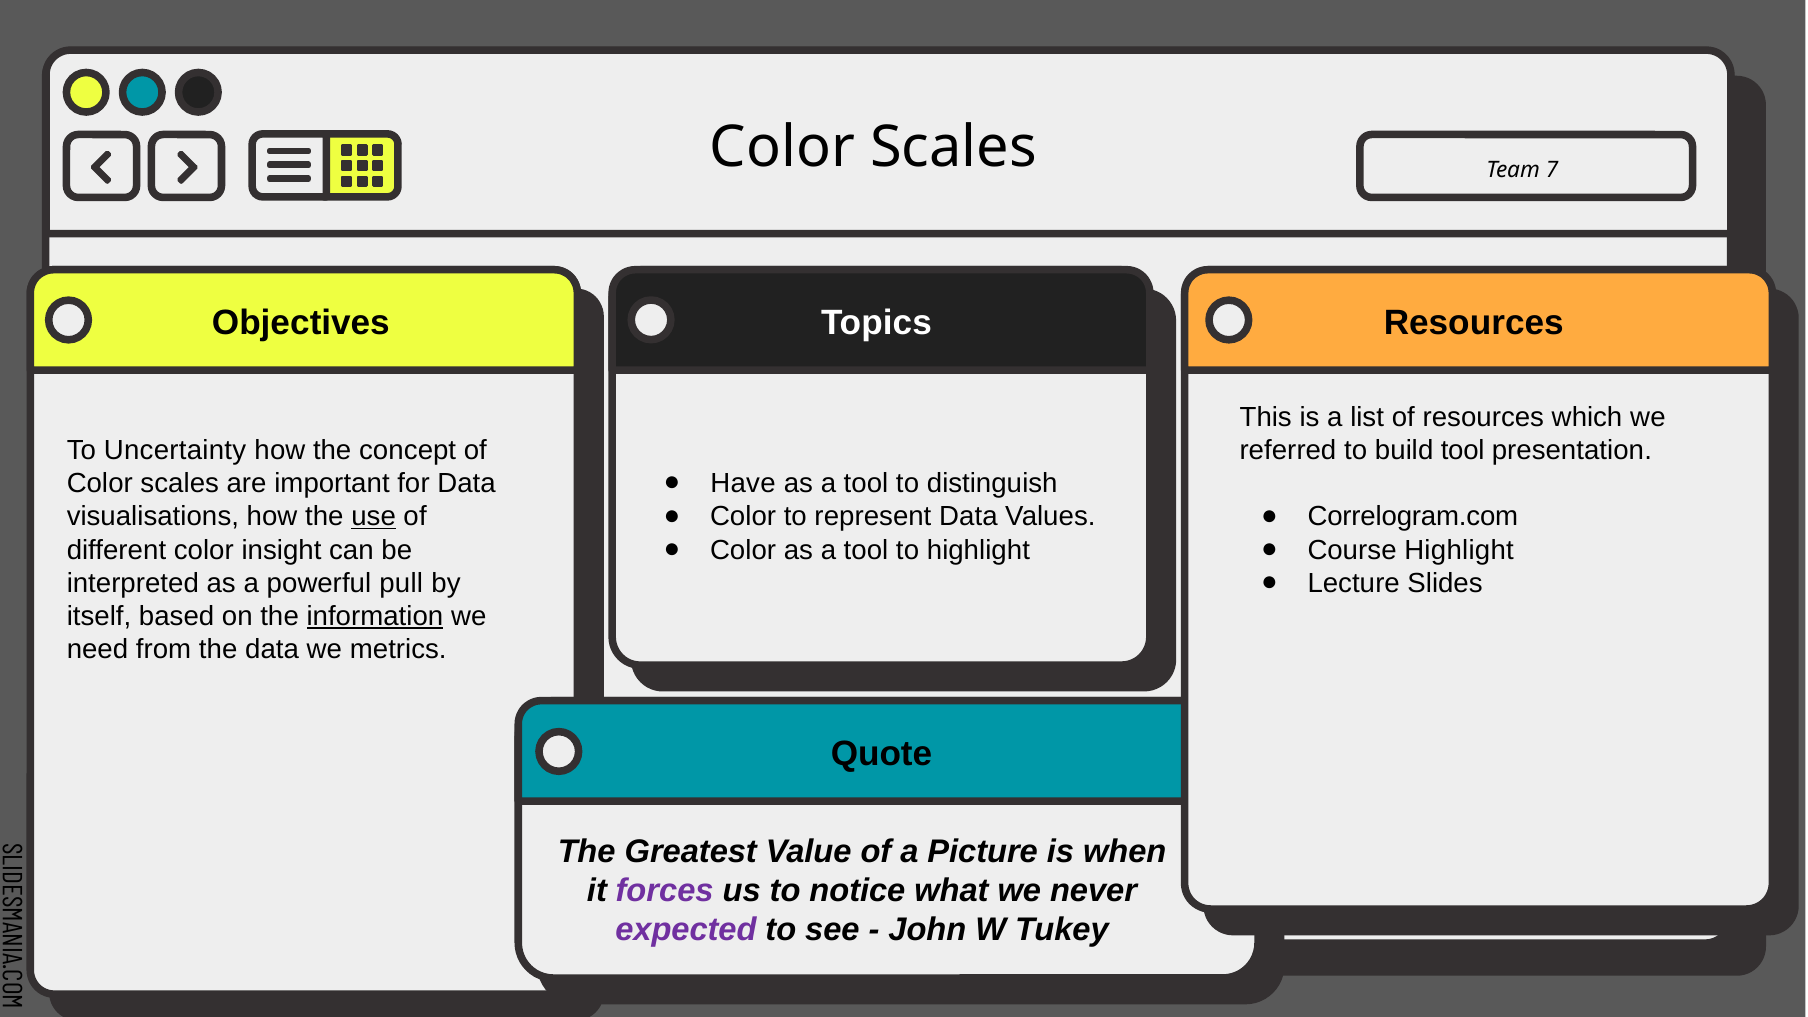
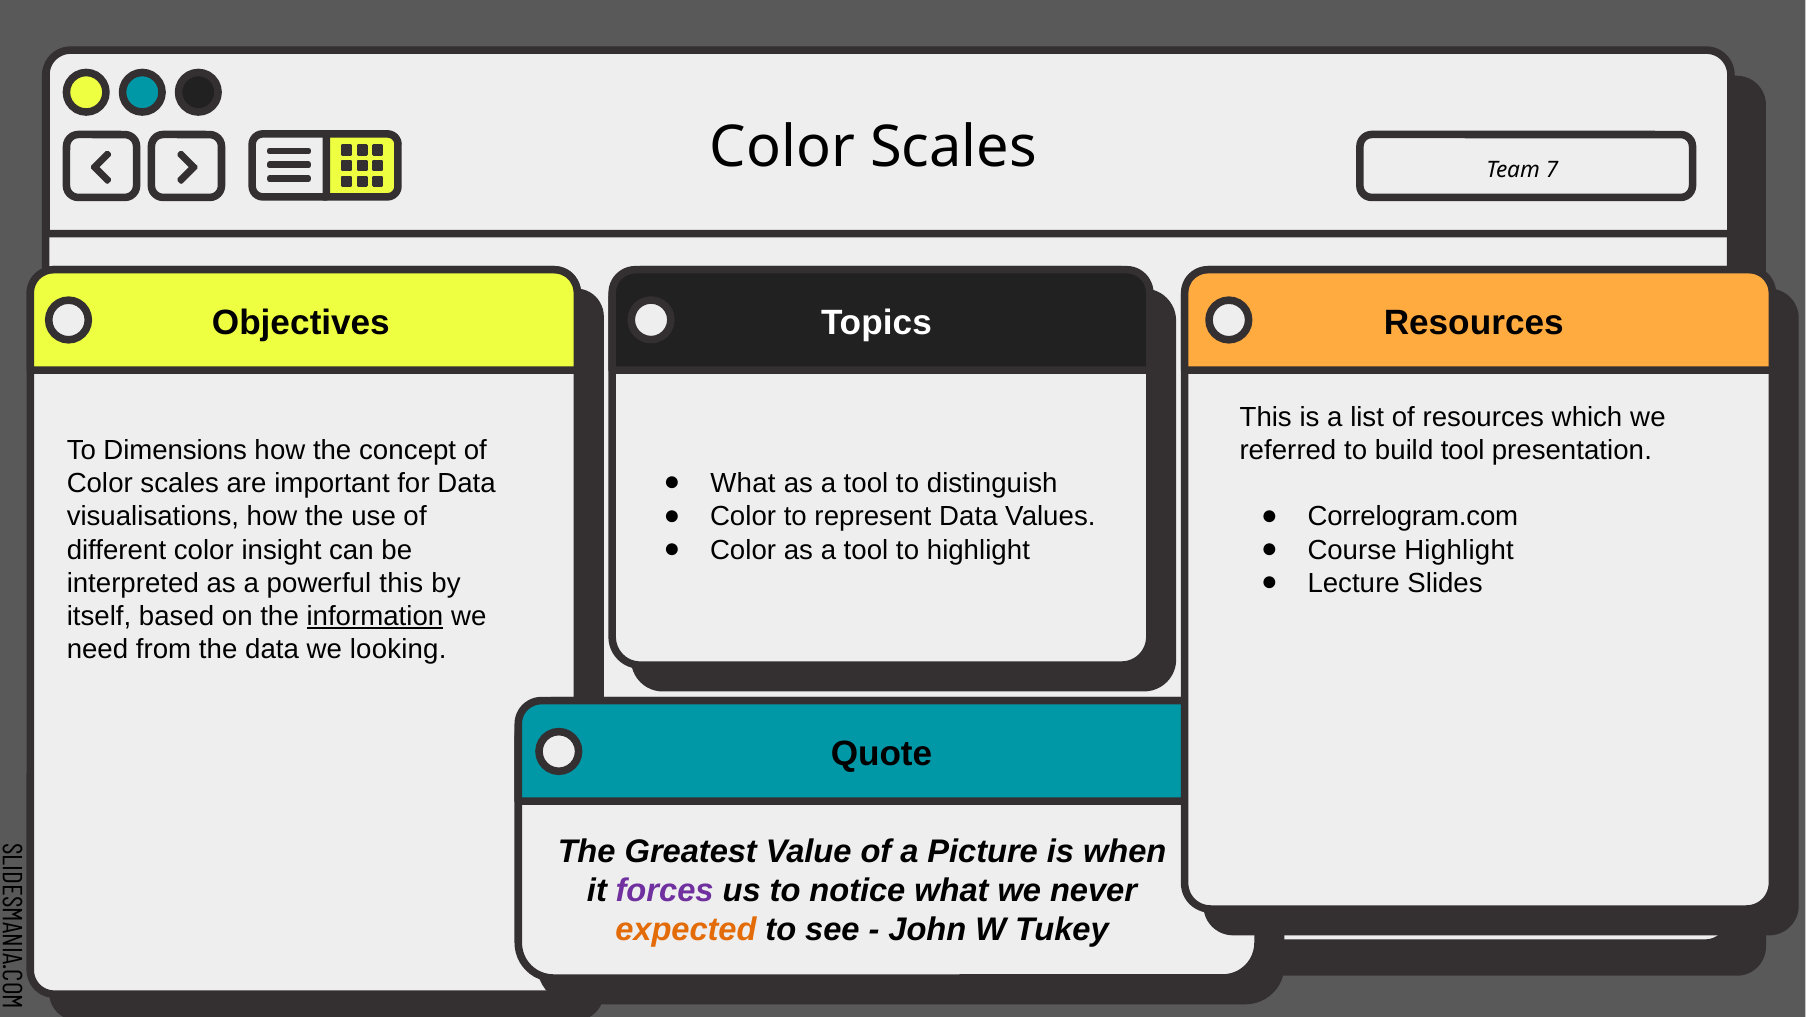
Uncertainty: Uncertainty -> Dimensions
Have at (743, 483): Have -> What
use underline: present -> none
powerful pull: pull -> this
metrics: metrics -> looking
expected colour: purple -> orange
